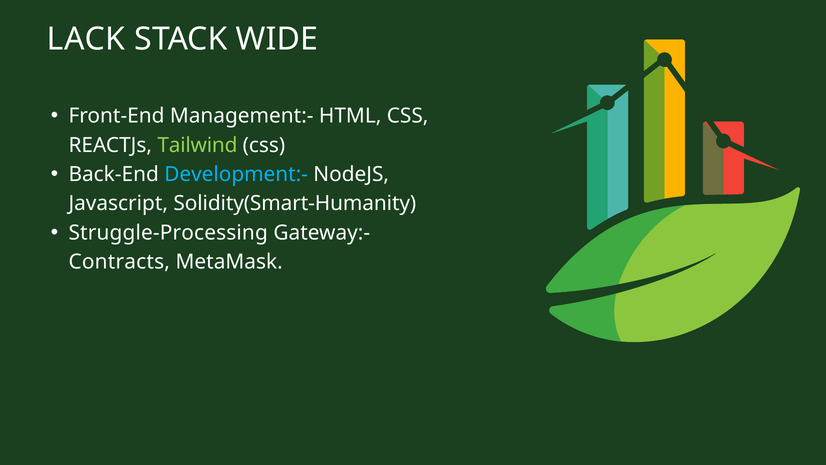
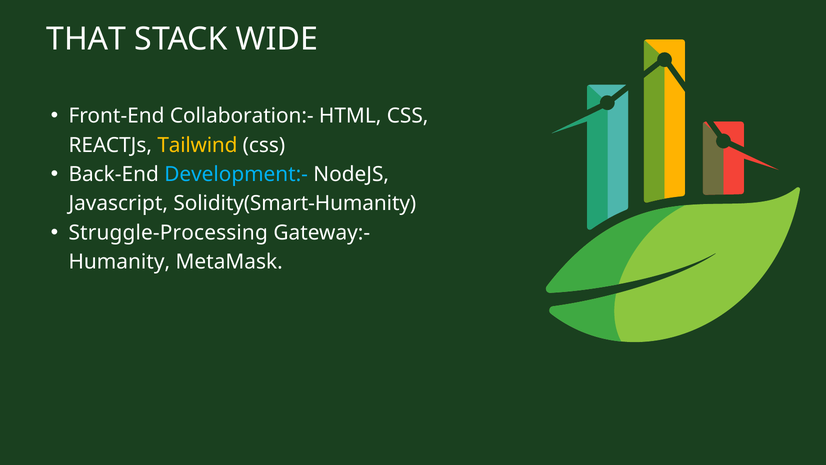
LACK: LACK -> THAT
Management:-: Management:- -> Collaboration:-
Tailwind colour: light green -> yellow
Contracts: Contracts -> Humanity
